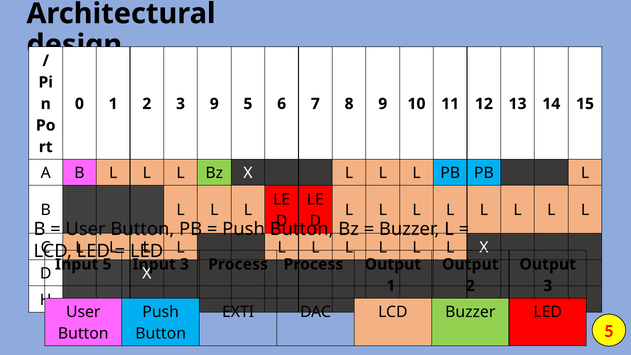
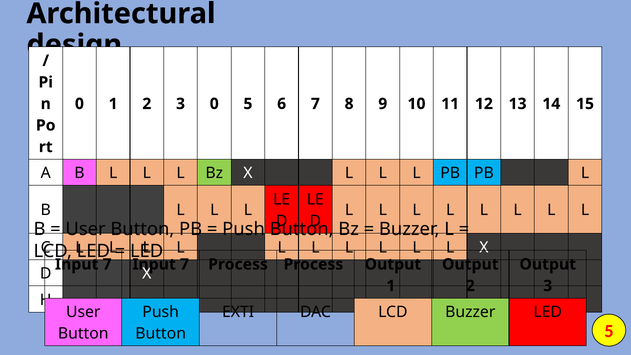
3 9: 9 -> 0
5 at (107, 264): 5 -> 7
3 at (184, 264): 3 -> 7
